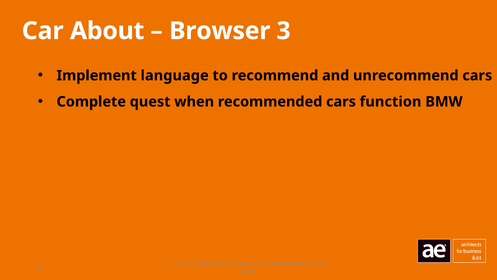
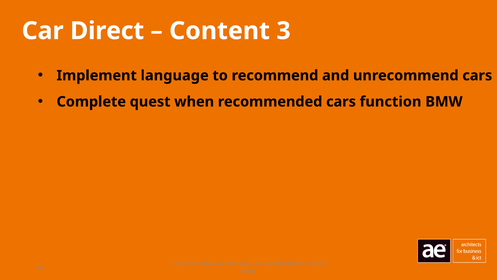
About: About -> Direct
Browser at (220, 31): Browser -> Content
